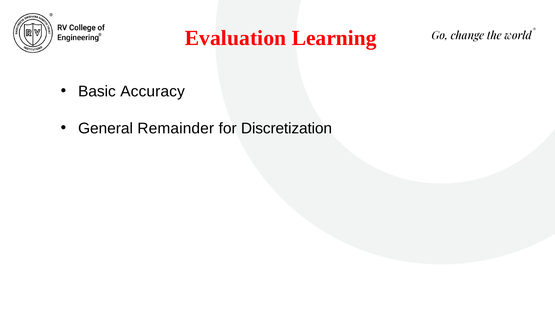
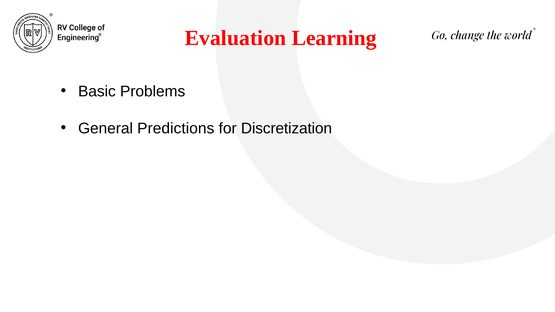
Accuracy: Accuracy -> Problems
Remainder: Remainder -> Predictions
